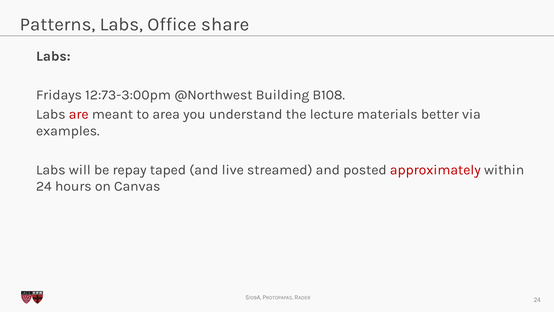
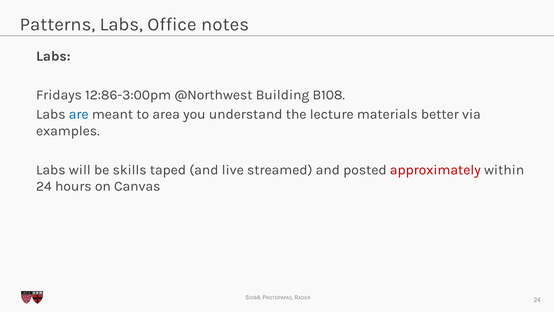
share: share -> notes
12:73-3:00pm: 12:73-3:00pm -> 12:86-3:00pm
are colour: red -> blue
repay: repay -> skills
